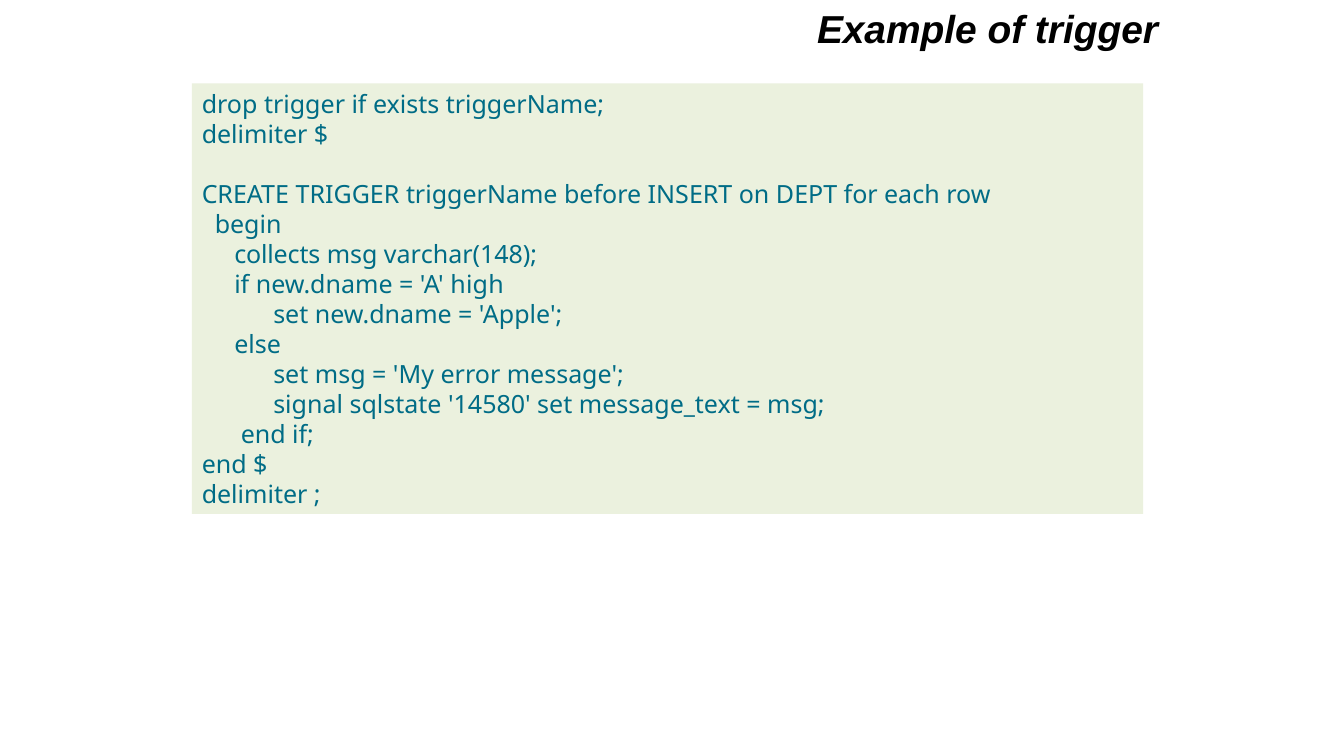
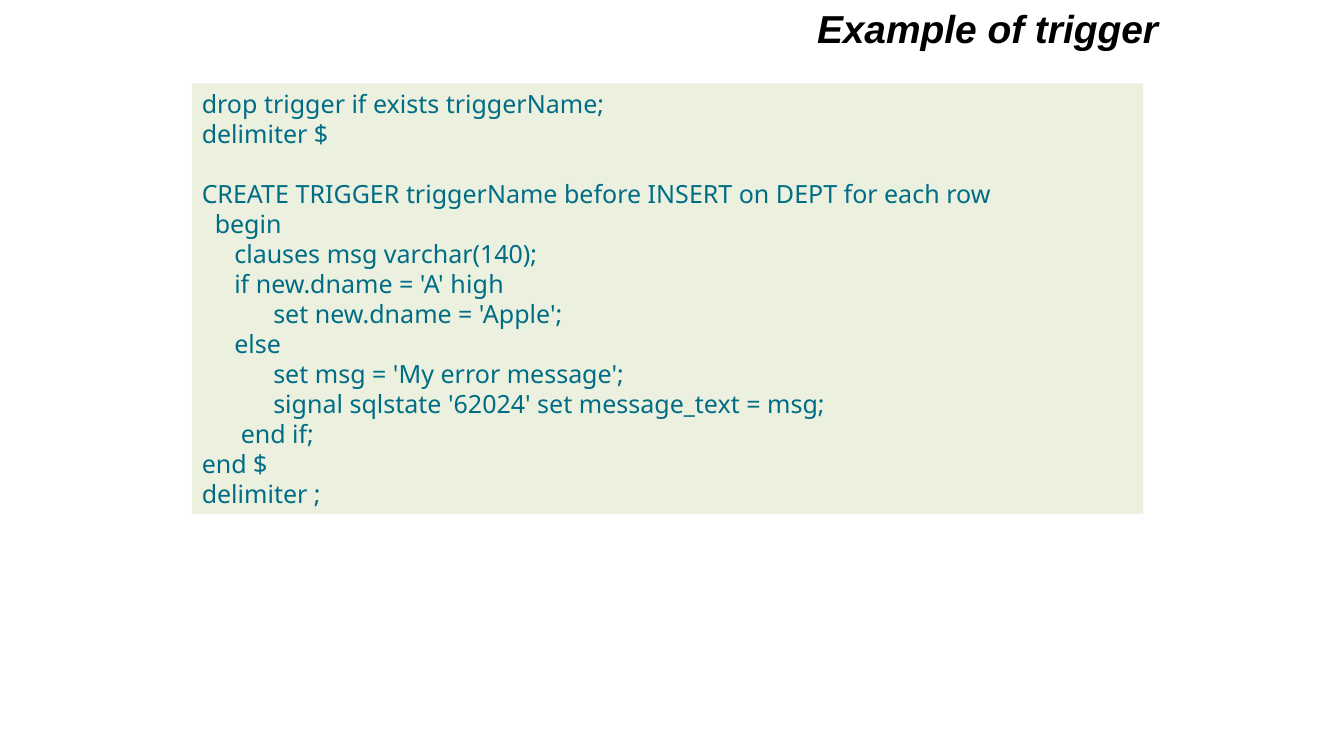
collects: collects -> clauses
varchar(148: varchar(148 -> varchar(140
14580: 14580 -> 62024
